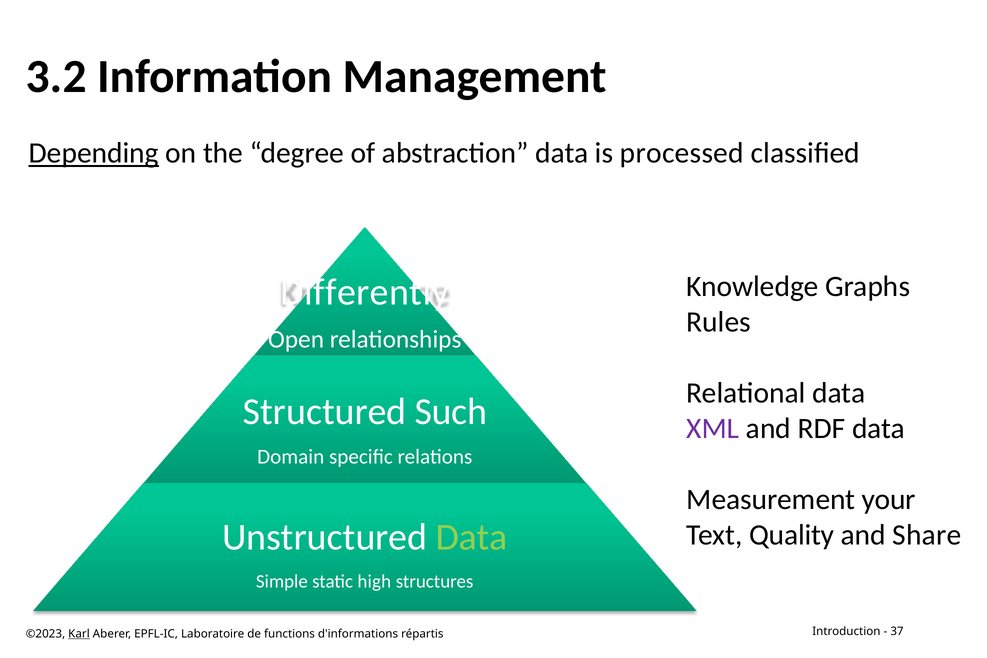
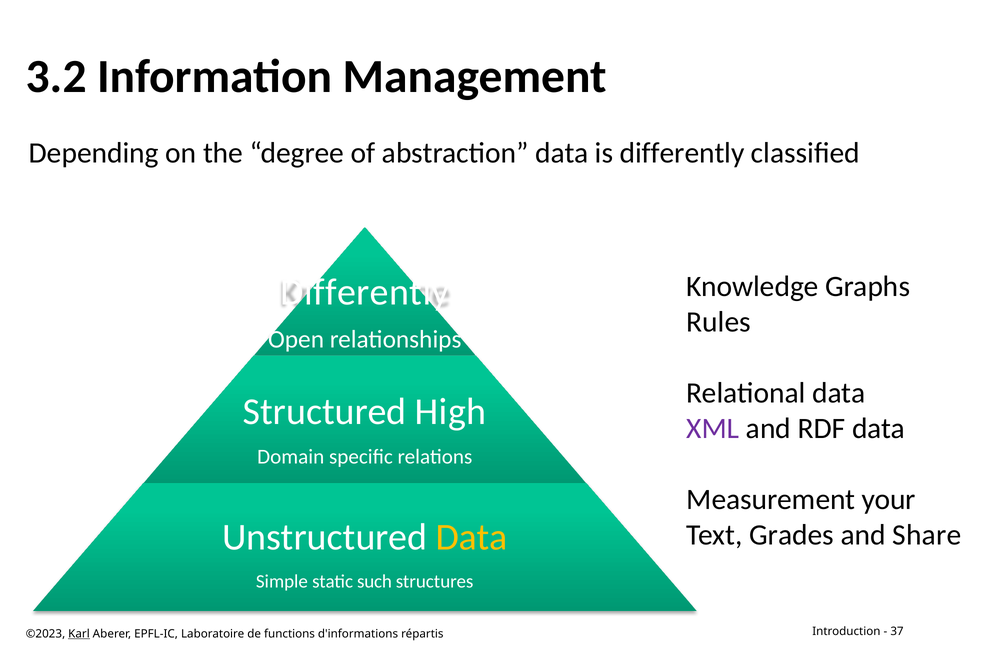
Depending underline: present -> none
is processed: processed -> differently
Such: Such -> High
Data at (472, 537) colour: light green -> yellow
Quality: Quality -> Grades
high: high -> such
